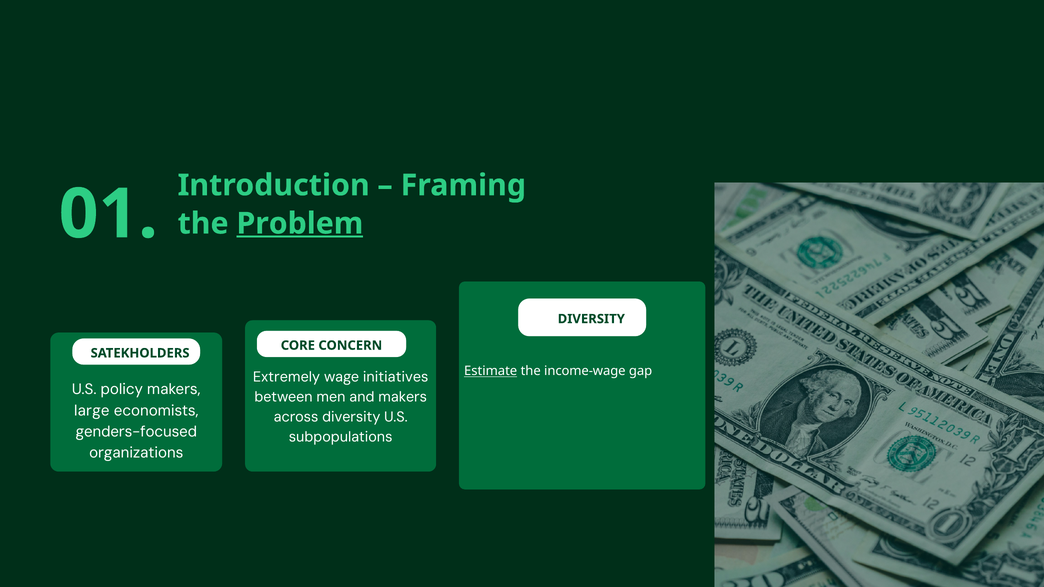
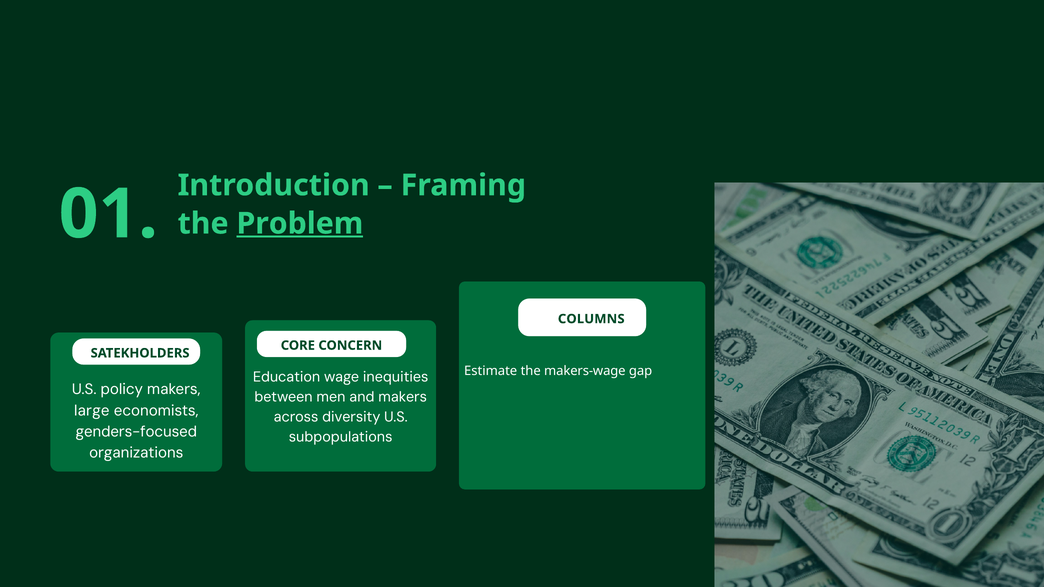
DIVERSITY at (591, 319): DIVERSITY -> COLUMNS
Estimate underline: present -> none
income-wage: income-wage -> makers-wage
Extremely: Extremely -> Education
initiatives: initiatives -> inequities
